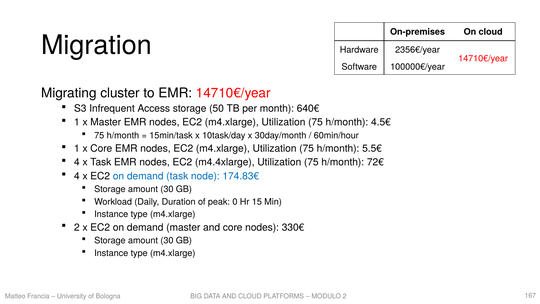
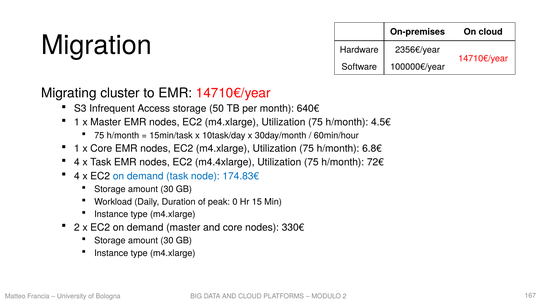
5.5€: 5.5€ -> 6.8€
